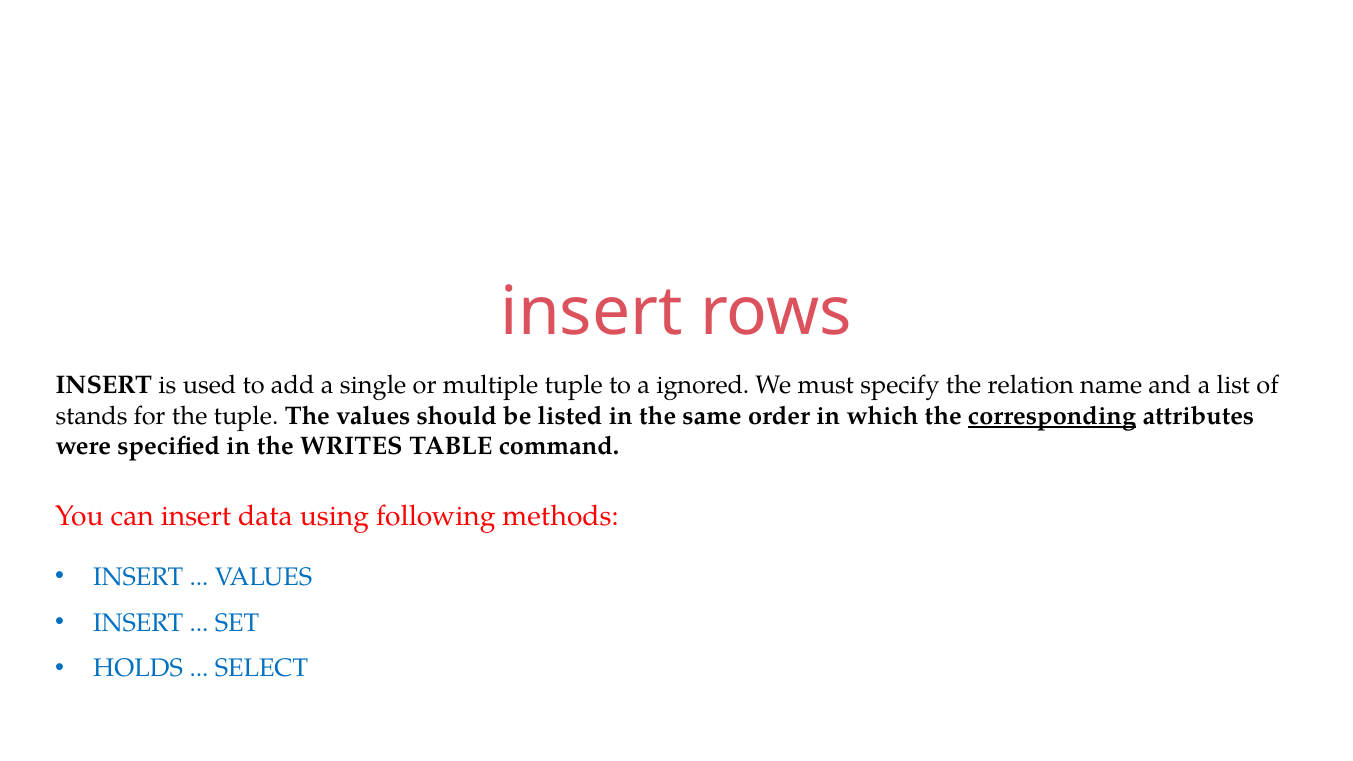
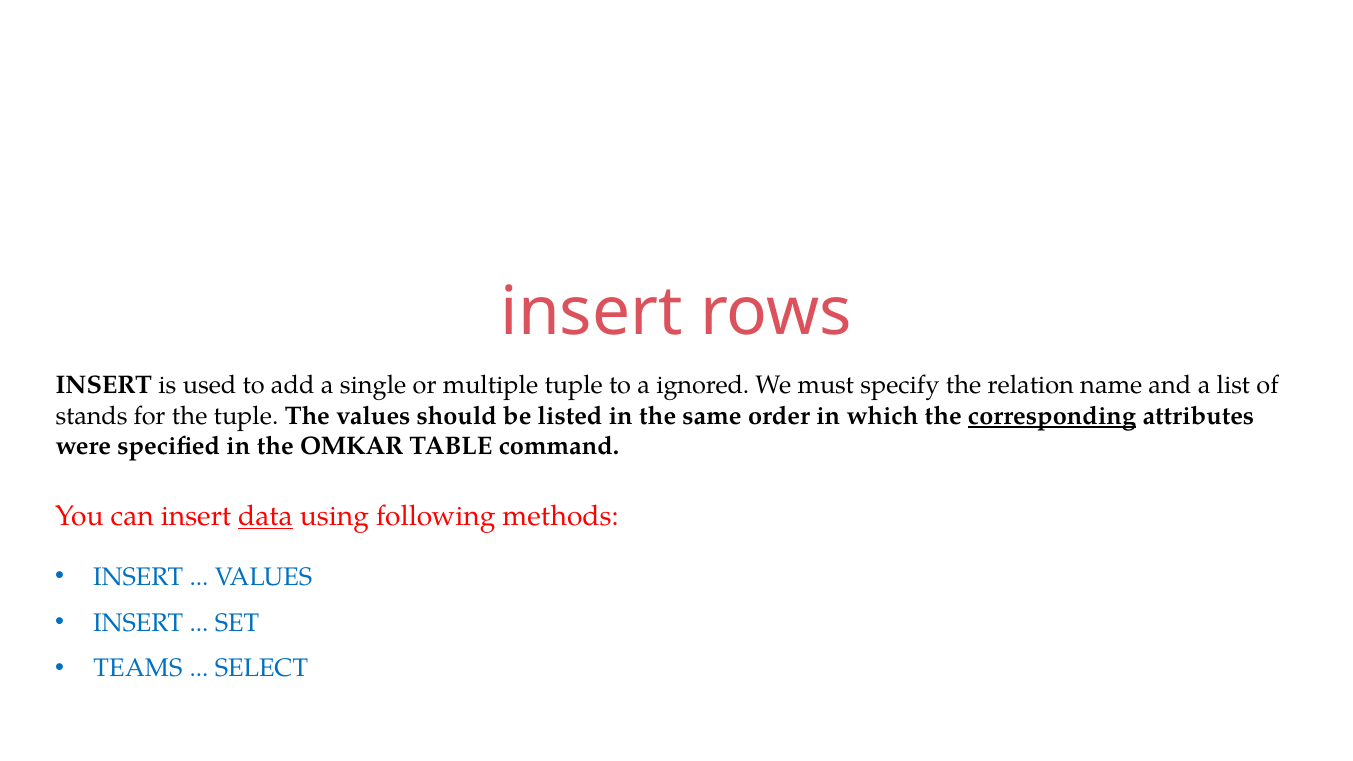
WRITES: WRITES -> OMKAR
data underline: none -> present
HOLDS: HOLDS -> TEAMS
